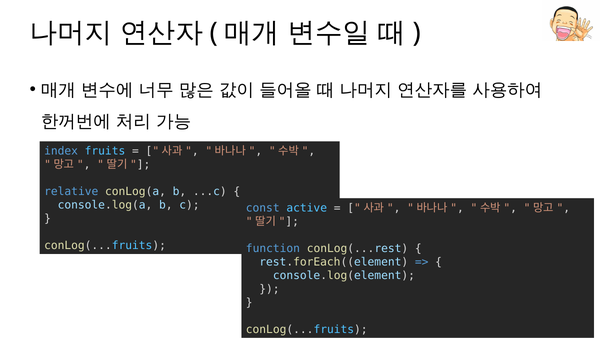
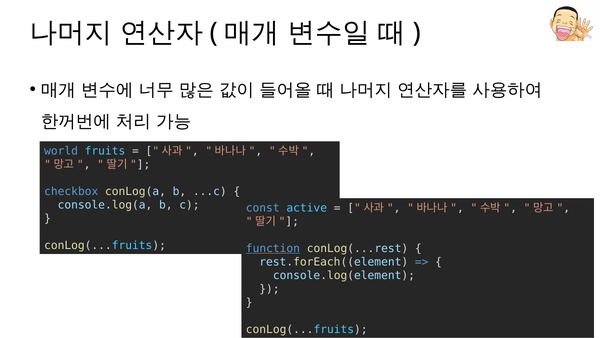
index: index -> world
relative: relative -> checkbox
function underline: none -> present
